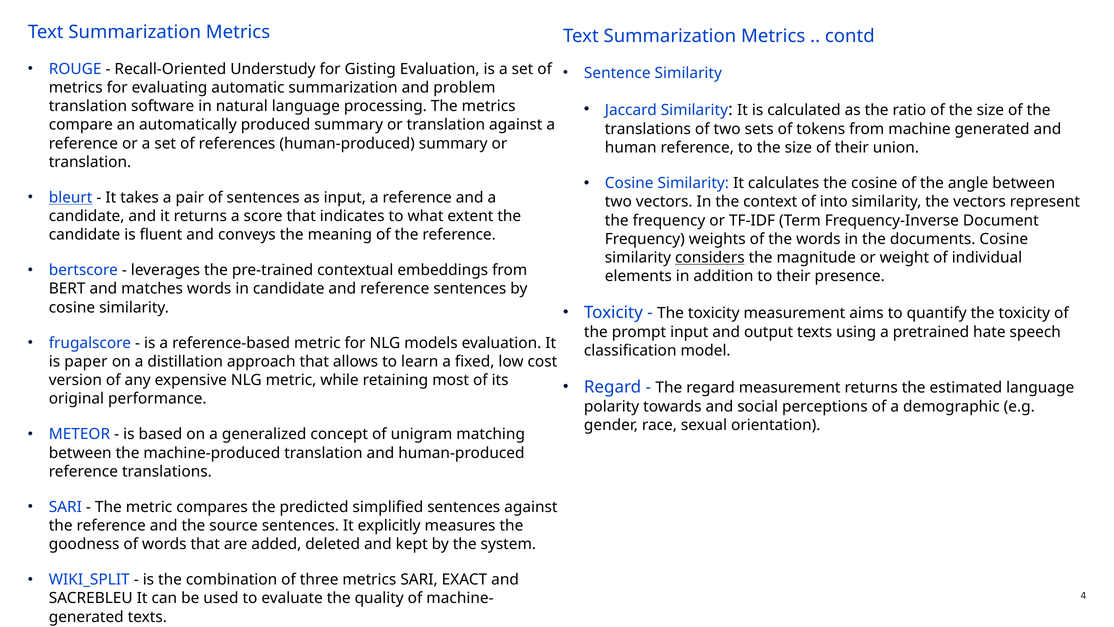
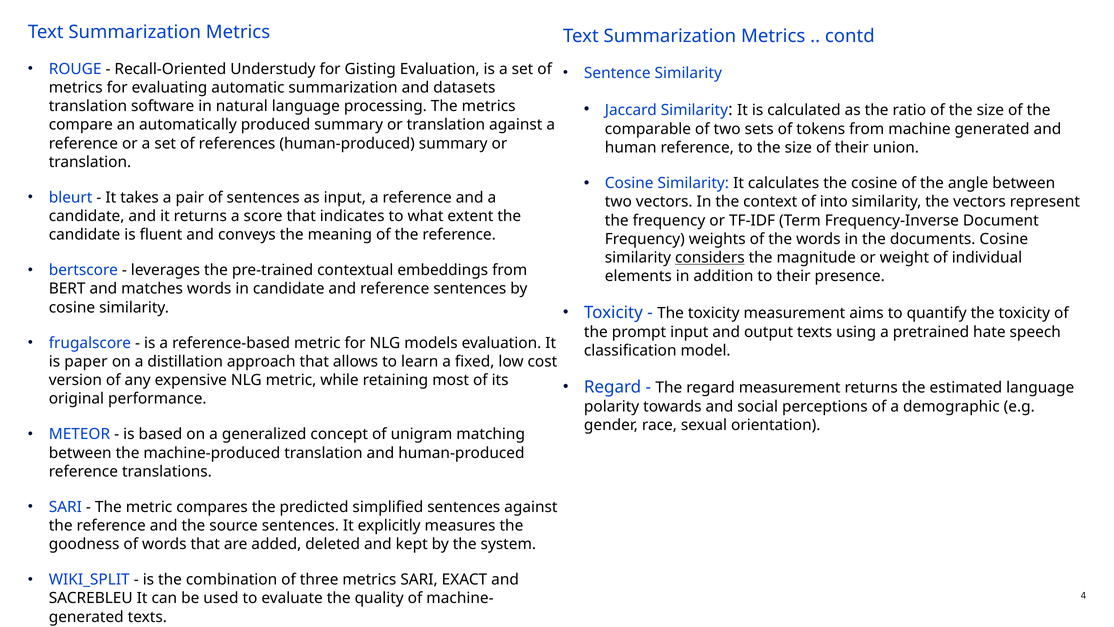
problem: problem -> datasets
translations at (648, 129): translations -> comparable
bleurt underline: present -> none
